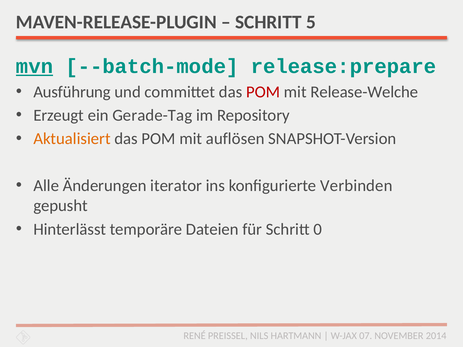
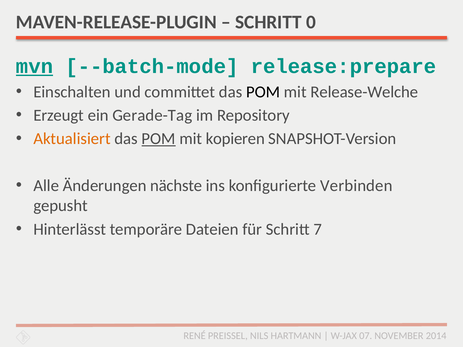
5: 5 -> 0
Ausführung: Ausführung -> Einschalten
POM at (263, 92) colour: red -> black
POM at (159, 139) underline: none -> present
auflösen: auflösen -> kopieren
iterator: iterator -> nächste
0: 0 -> 7
